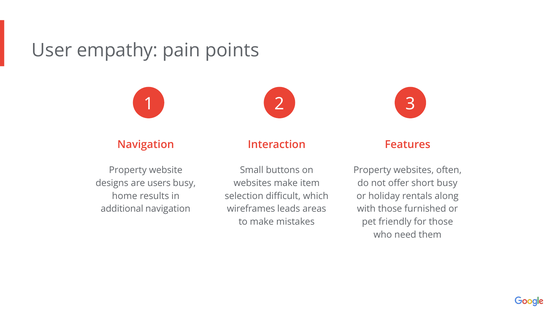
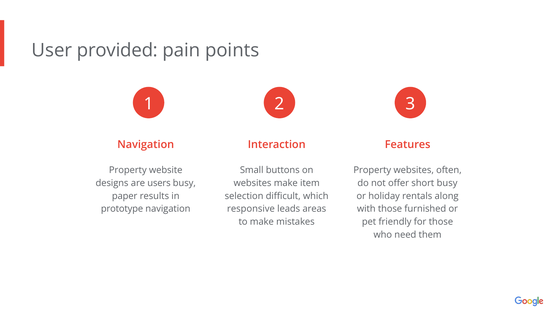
empathy: empathy -> provided
home: home -> paper
additional: additional -> prototype
wireframes: wireframes -> responsive
